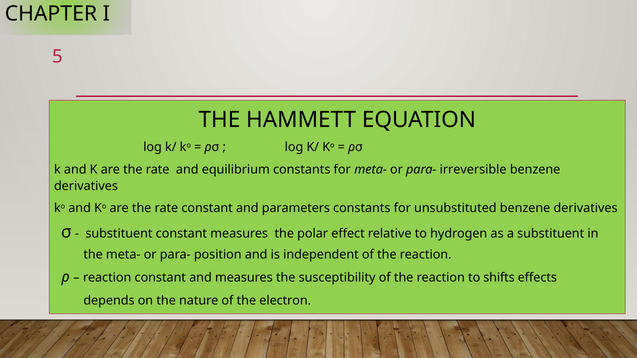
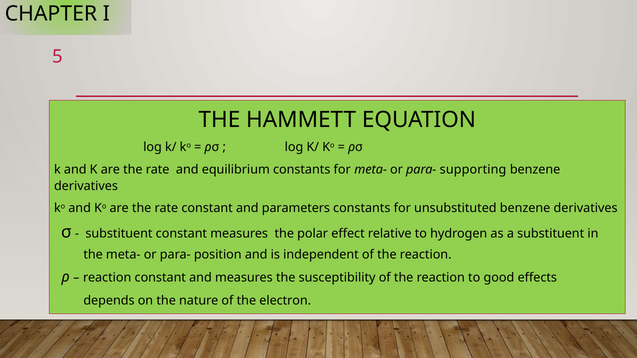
irreversible: irreversible -> supporting
shifts: shifts -> good
